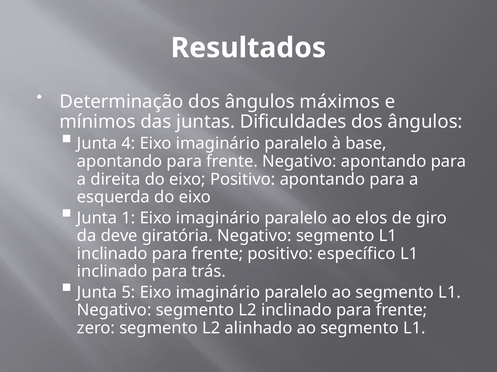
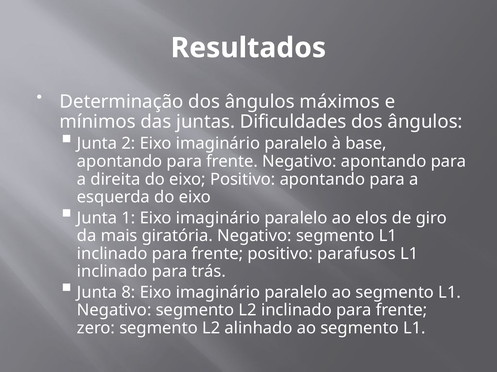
4: 4 -> 2
deve: deve -> mais
específico: específico -> parafusos
5: 5 -> 8
